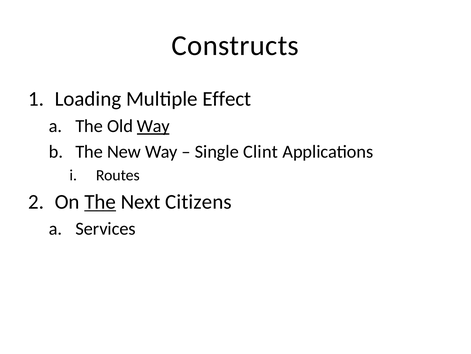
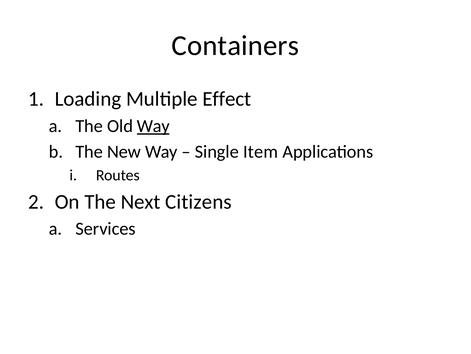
Constructs: Constructs -> Containers
Clint: Clint -> Item
The at (100, 201) underline: present -> none
